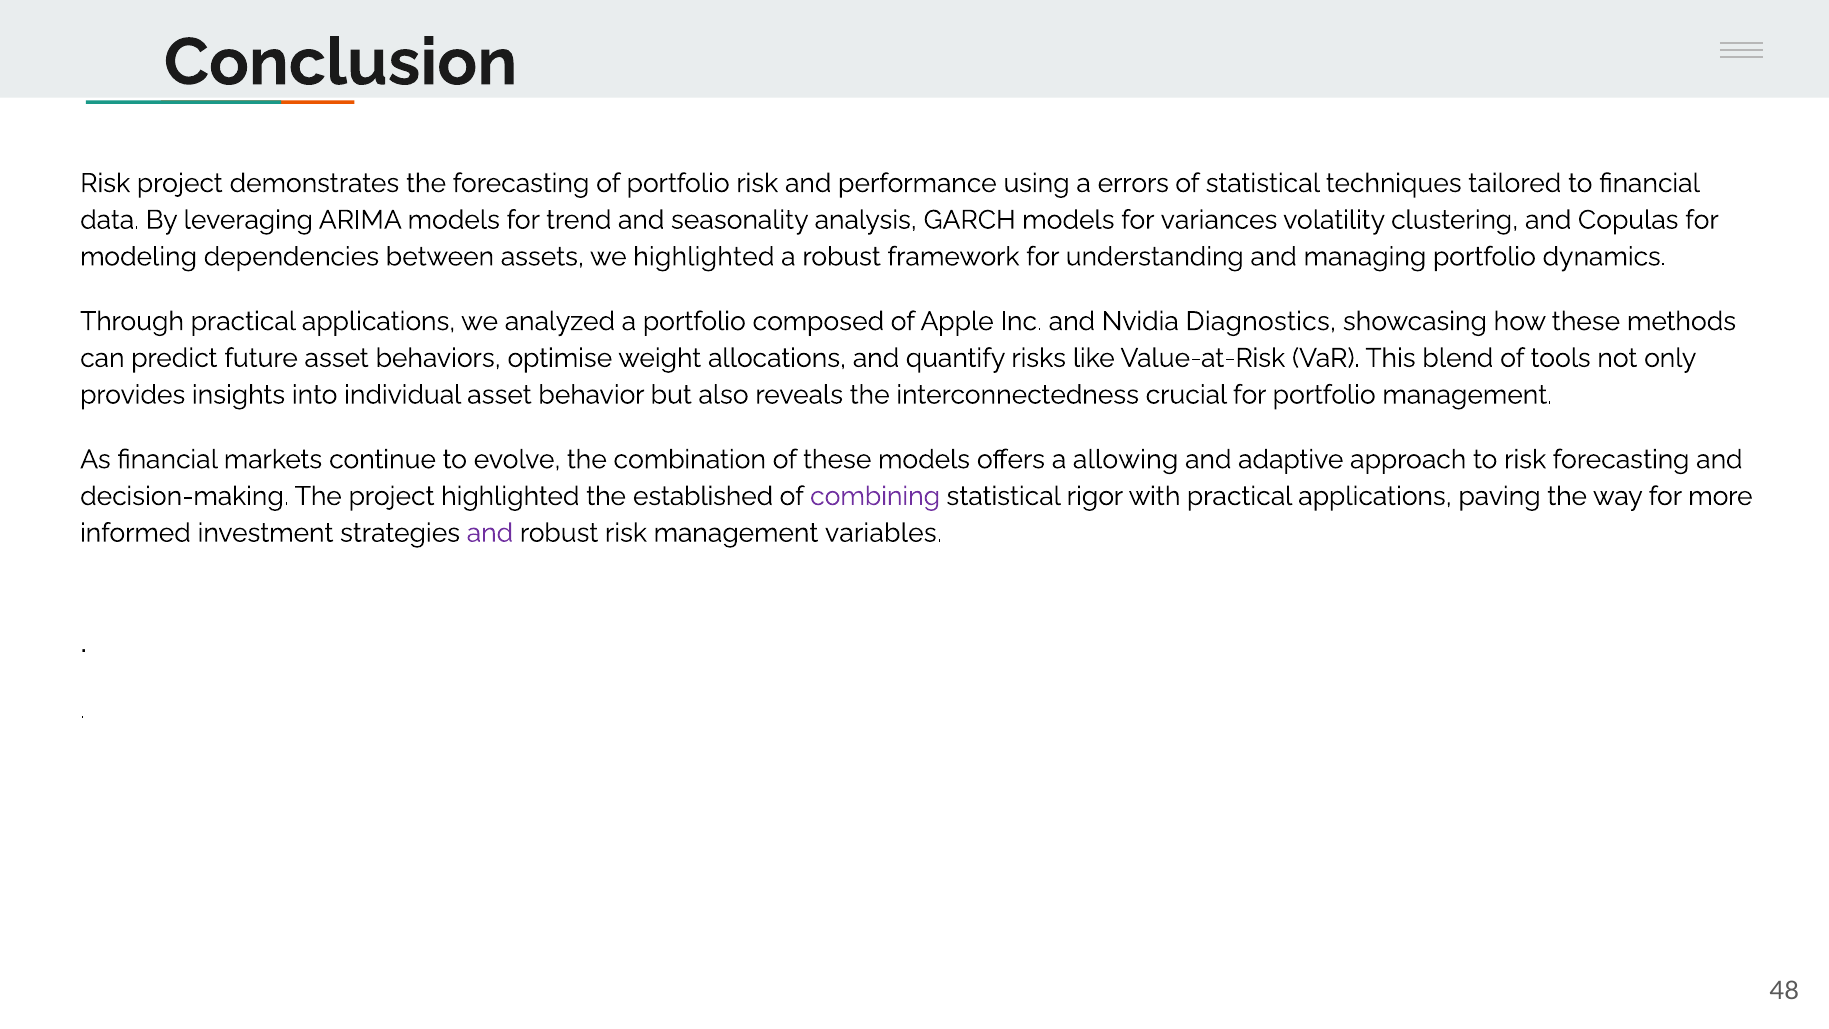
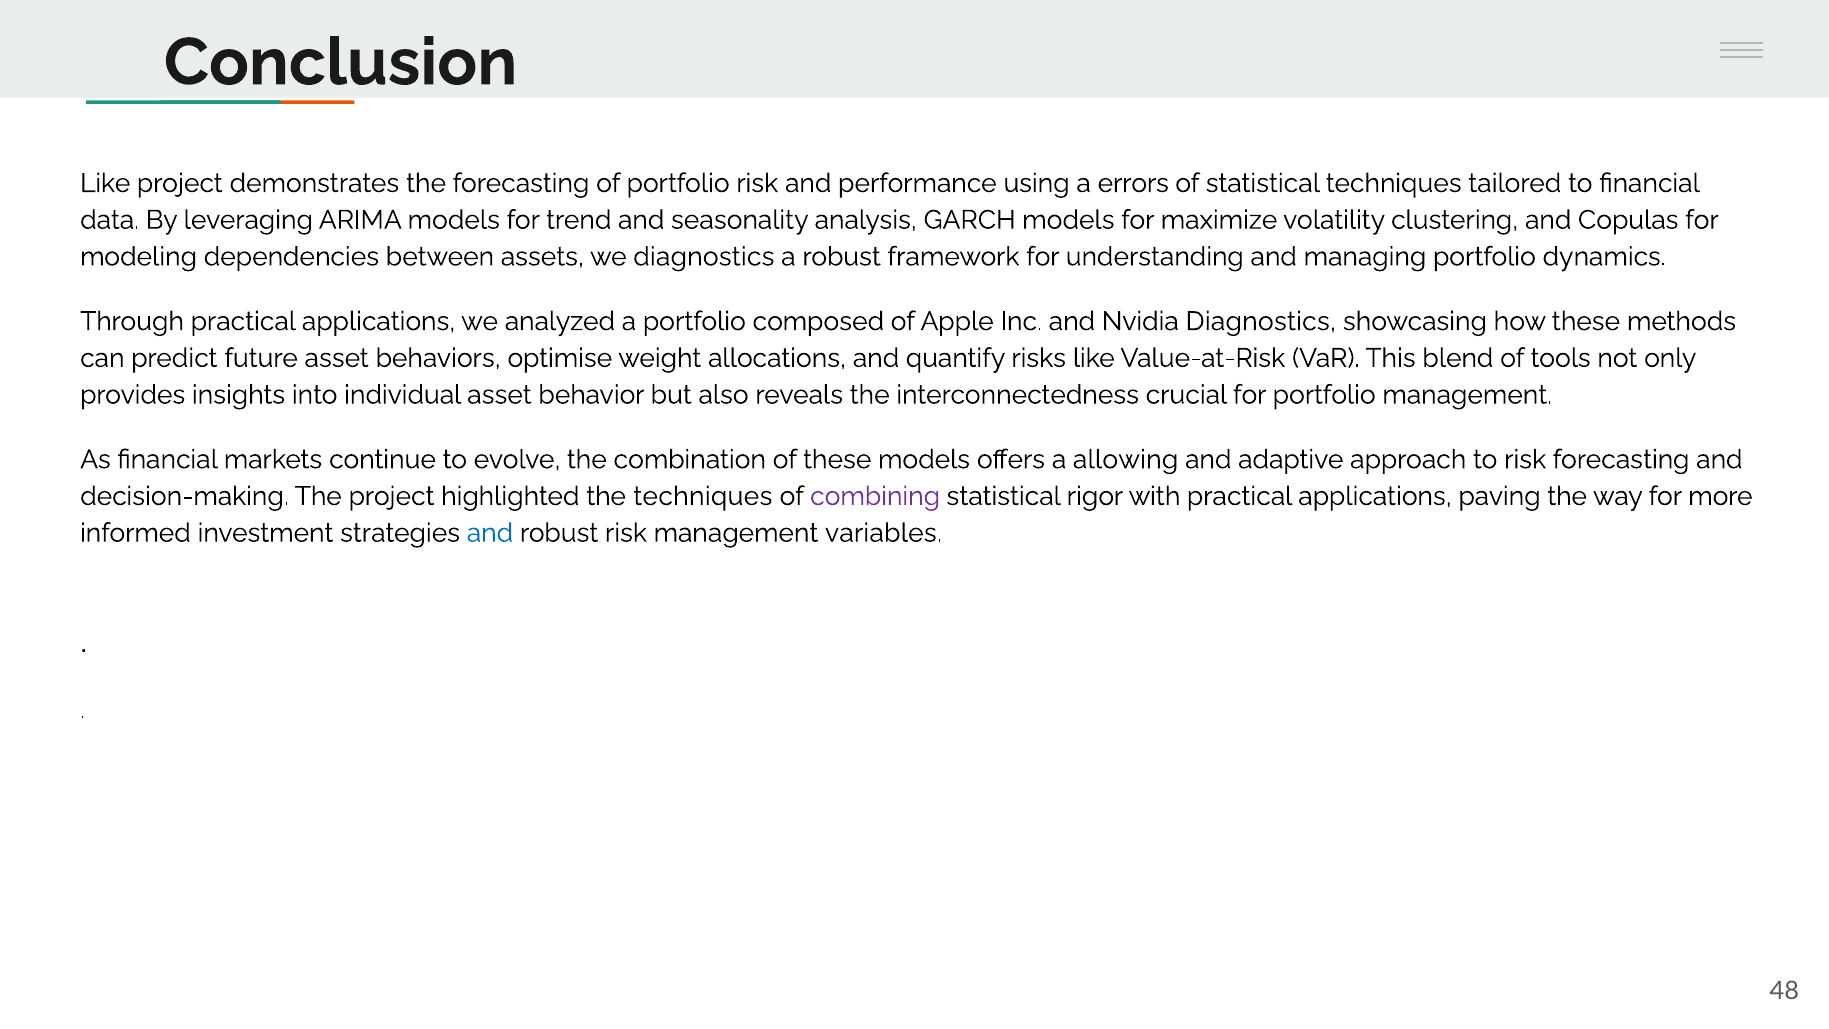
Risk at (105, 183): Risk -> Like
variances: variances -> maximize
we highlighted: highlighted -> diagnostics
the established: established -> techniques
and at (490, 533) colour: purple -> blue
